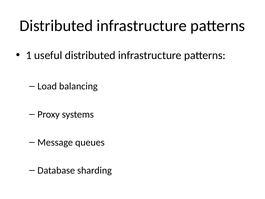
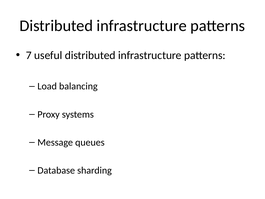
1: 1 -> 7
